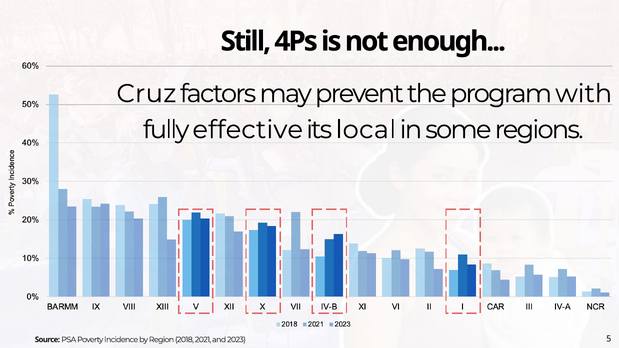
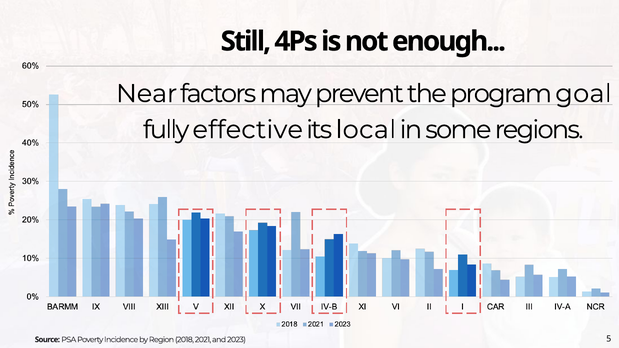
Cruz: Cruz -> Near
with: with -> goal
